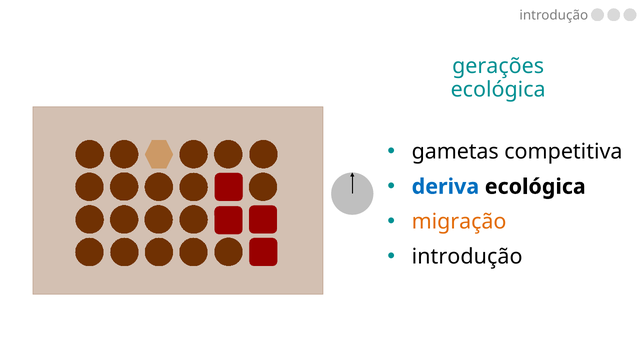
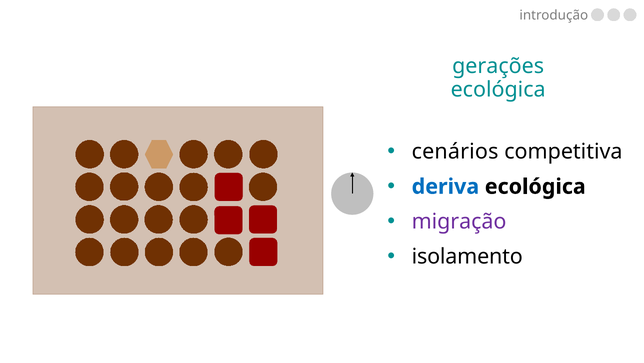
gametas: gametas -> cenários
migração colour: orange -> purple
introdução at (467, 256): introdução -> isolamento
